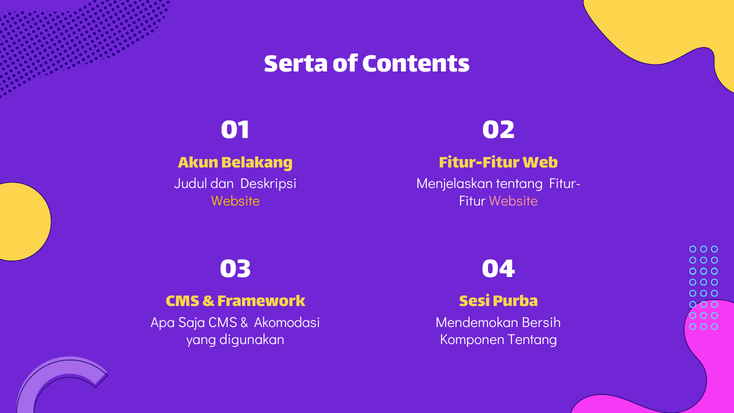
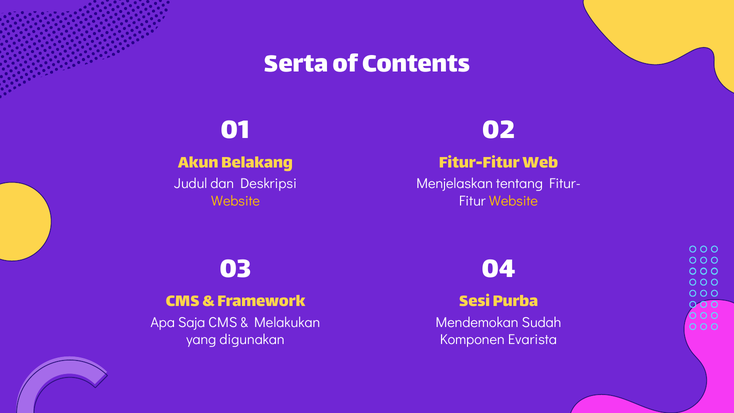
Website at (513, 201) colour: pink -> yellow
Akomodasi: Akomodasi -> Melakukan
Bersih: Bersih -> Sudah
Komponen Tentang: Tentang -> Evarista
